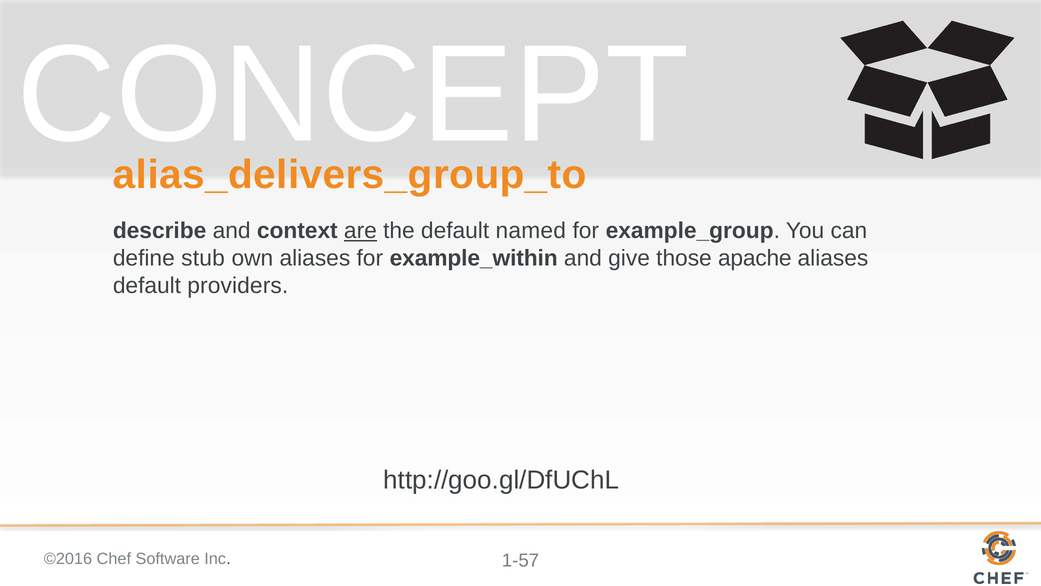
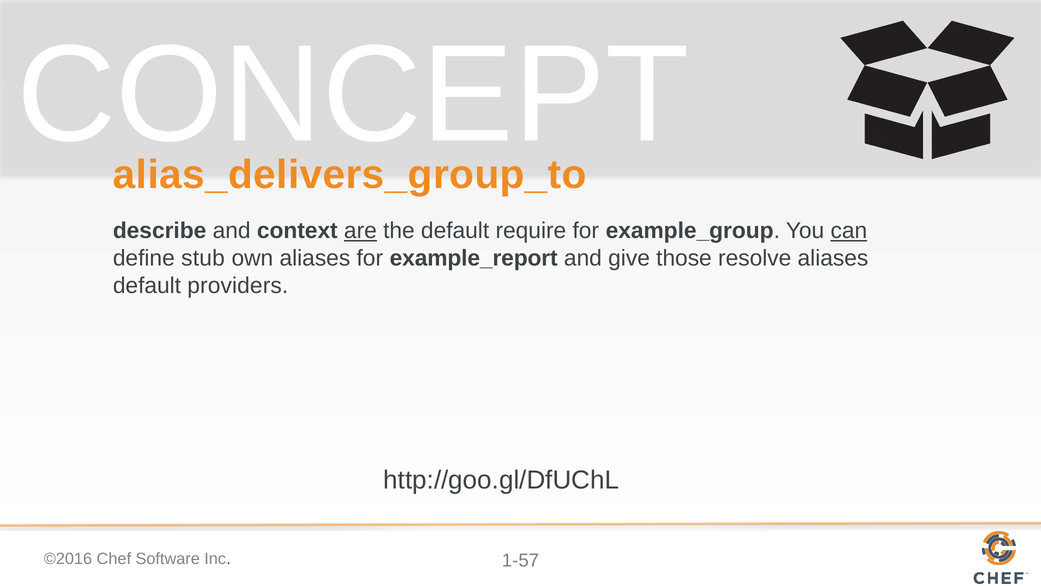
named: named -> require
can underline: none -> present
example_within: example_within -> example_report
apache: apache -> resolve
